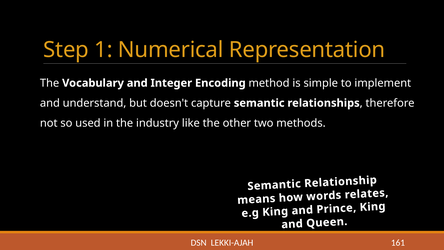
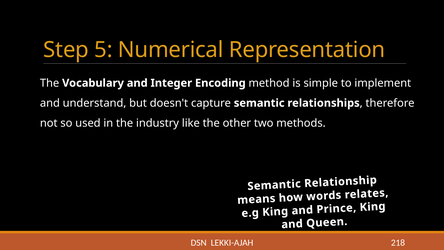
1: 1 -> 5
161: 161 -> 218
